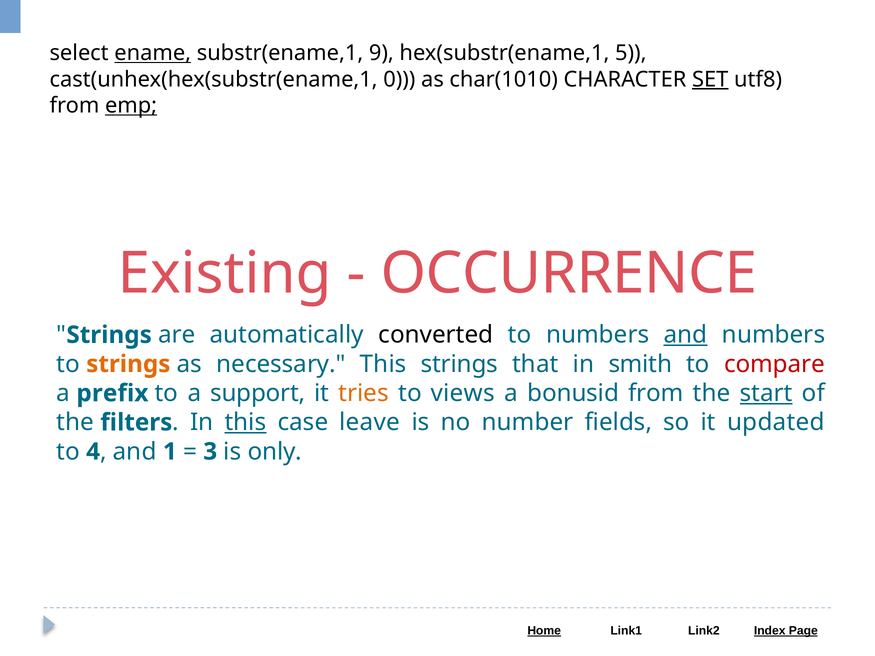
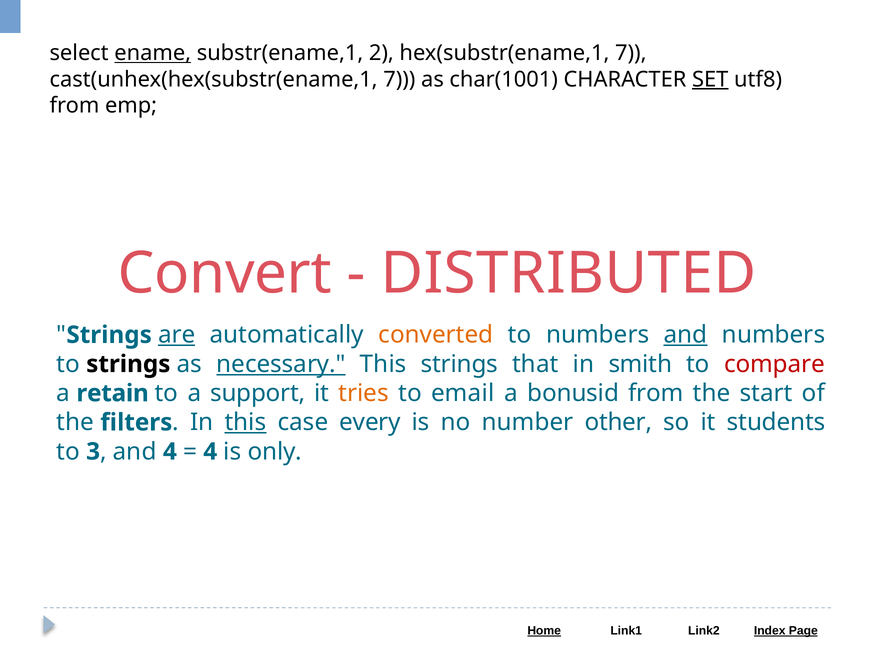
9: 9 -> 2
hex(substr(ename,1 5: 5 -> 7
cast(unhex(hex(substr(ename,1 0: 0 -> 7
char(1010: char(1010 -> char(1001
emp underline: present -> none
Existing: Existing -> Convert
OCCURRENCE: OCCURRENCE -> DISTRIBUTED
are underline: none -> present
converted colour: black -> orange
strings at (128, 364) colour: orange -> black
necessary underline: none -> present
prefix: prefix -> retain
views: views -> email
start underline: present -> none
leave: leave -> every
fields: fields -> other
updated: updated -> students
4: 4 -> 3
and 1: 1 -> 4
3 at (210, 452): 3 -> 4
